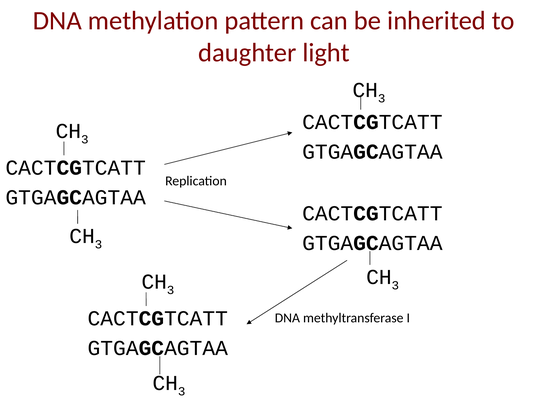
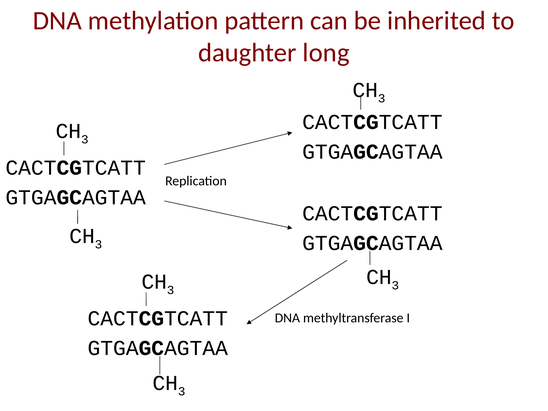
light: light -> long
